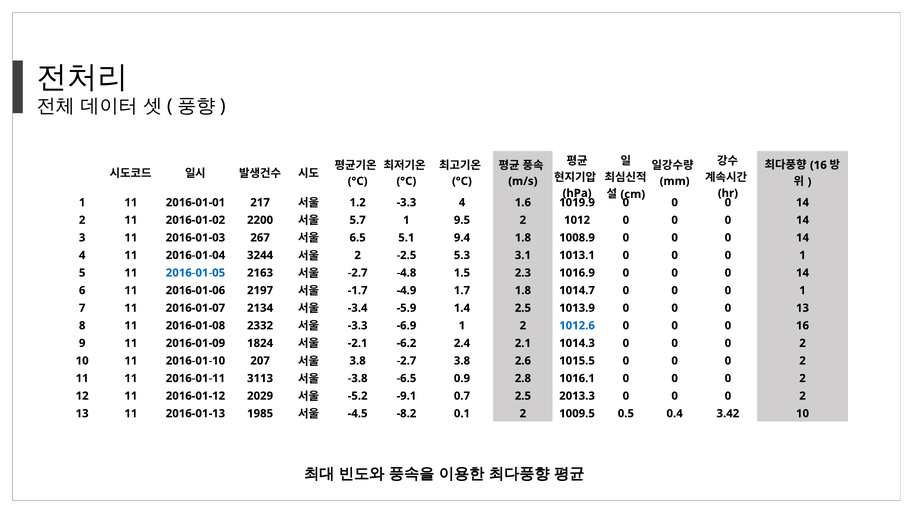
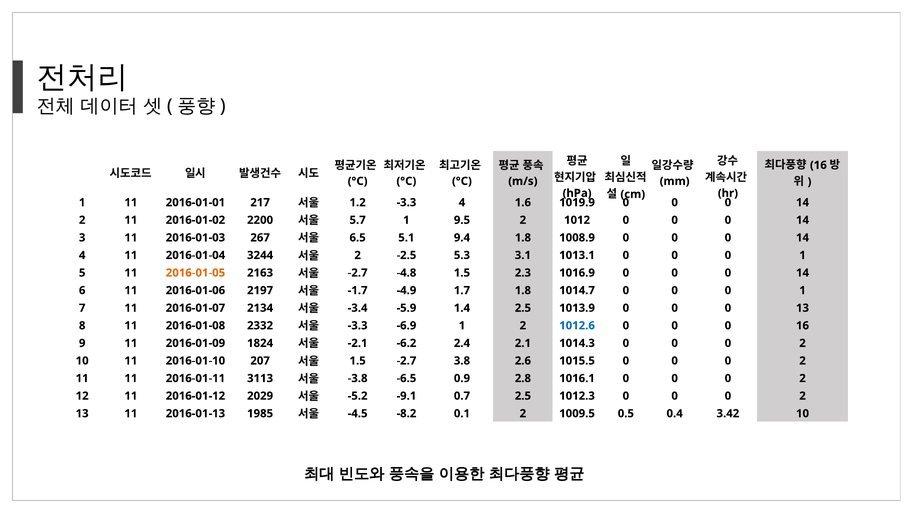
2016-01-05 colour: blue -> orange
3.8 at (358, 361): 3.8 -> 1.5
2013.3: 2013.3 -> 1012.3
